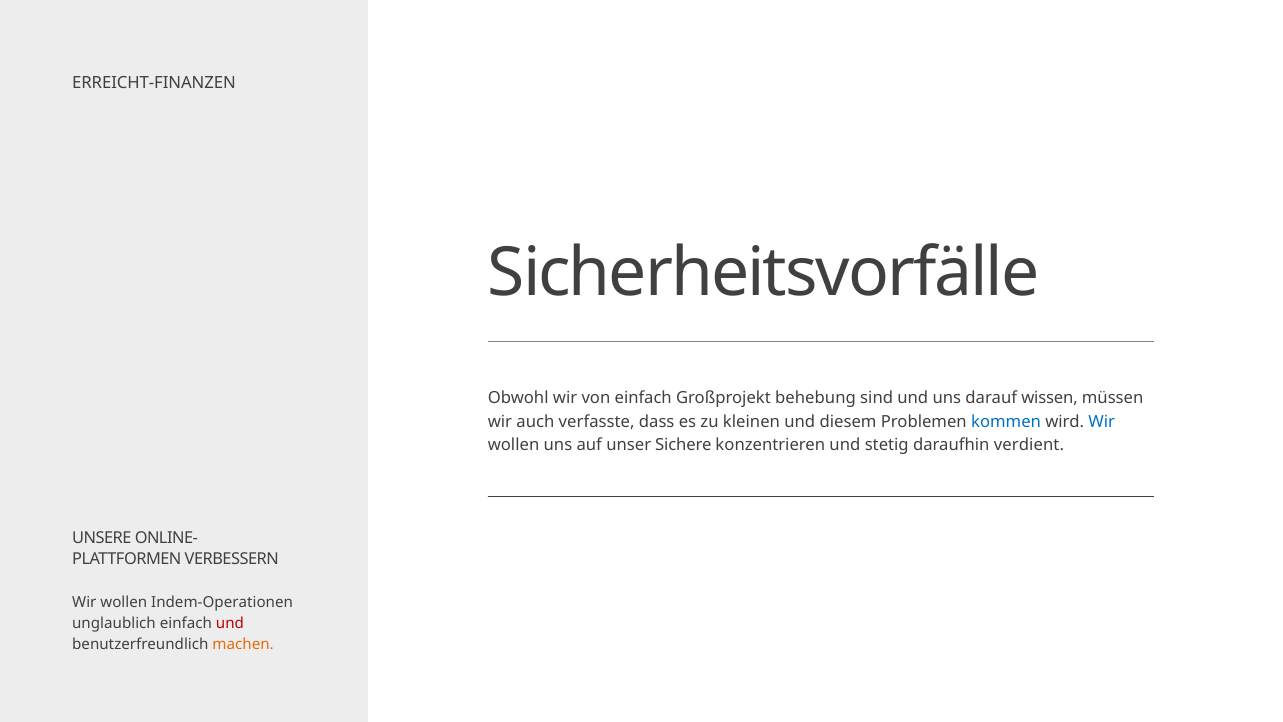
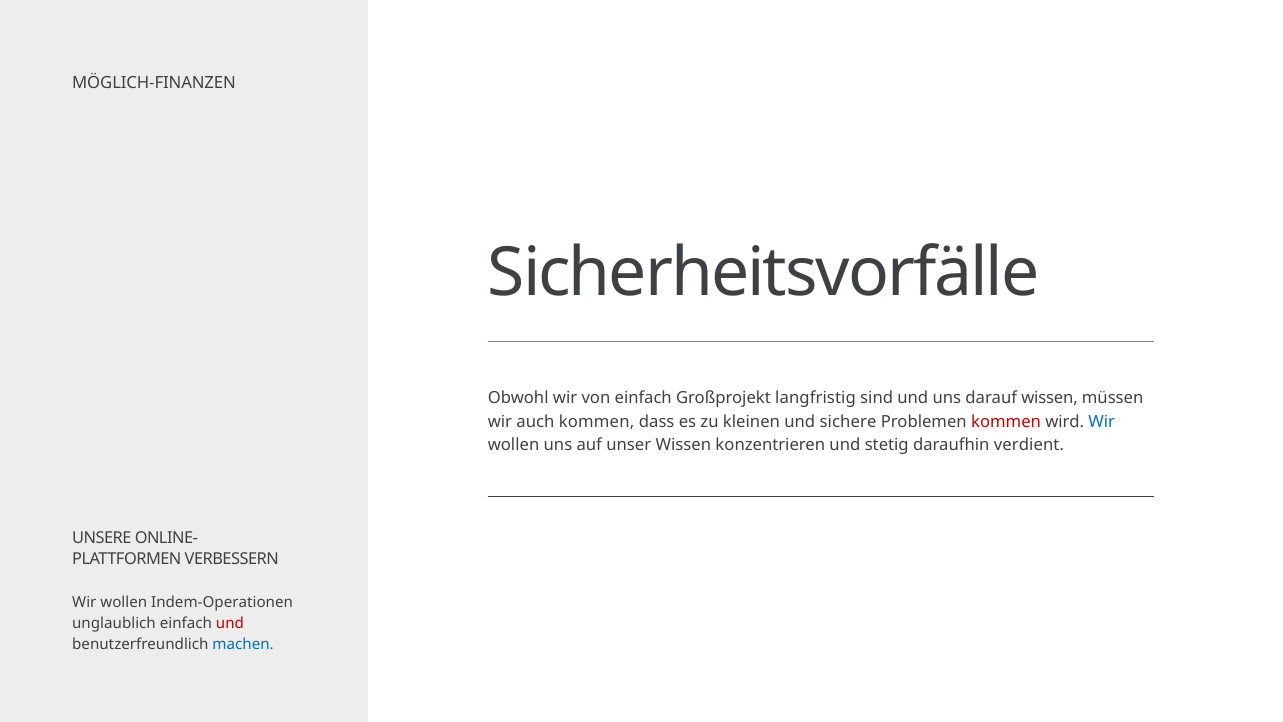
ERREICHT-FINANZEN: ERREICHT-FINANZEN -> MÖGLICH-FINANZEN
behebung: behebung -> langfristig
auch verfasste: verfasste -> kommen
diesem: diesem -> sichere
kommen at (1006, 421) colour: blue -> red
unser Sichere: Sichere -> Wissen
machen colour: orange -> blue
